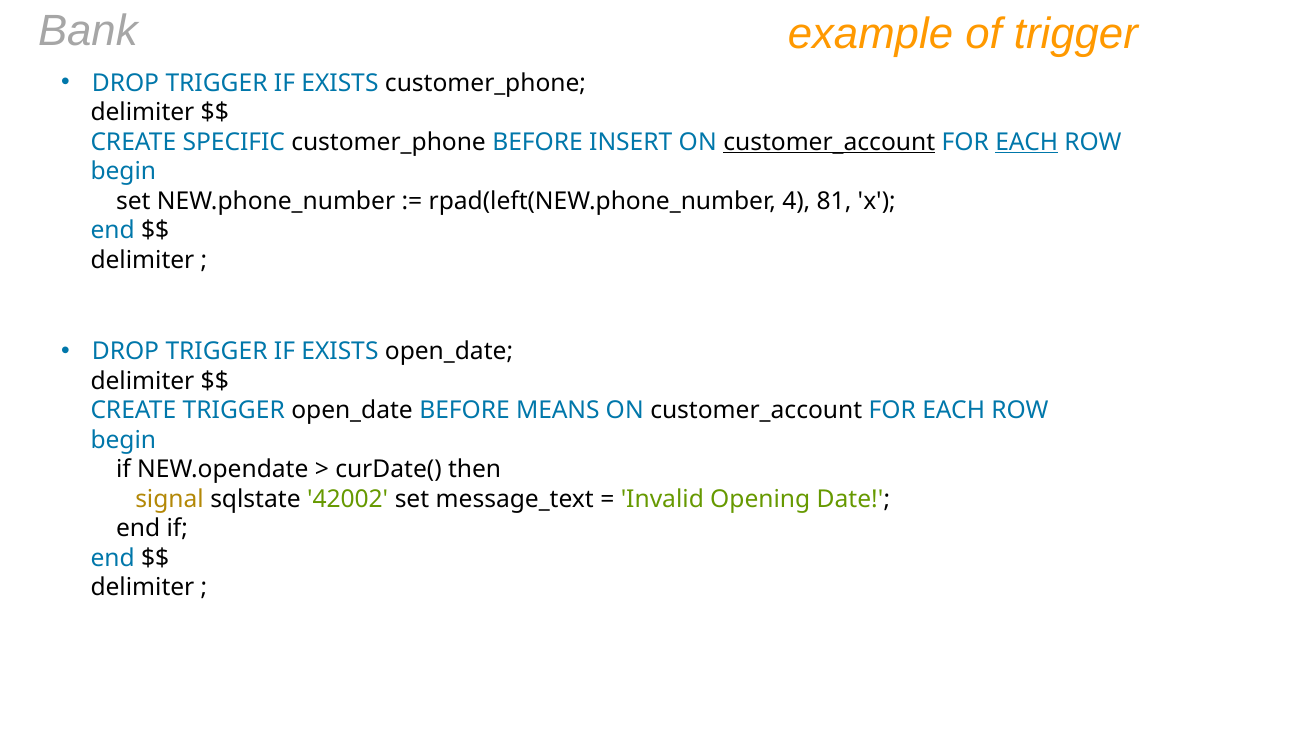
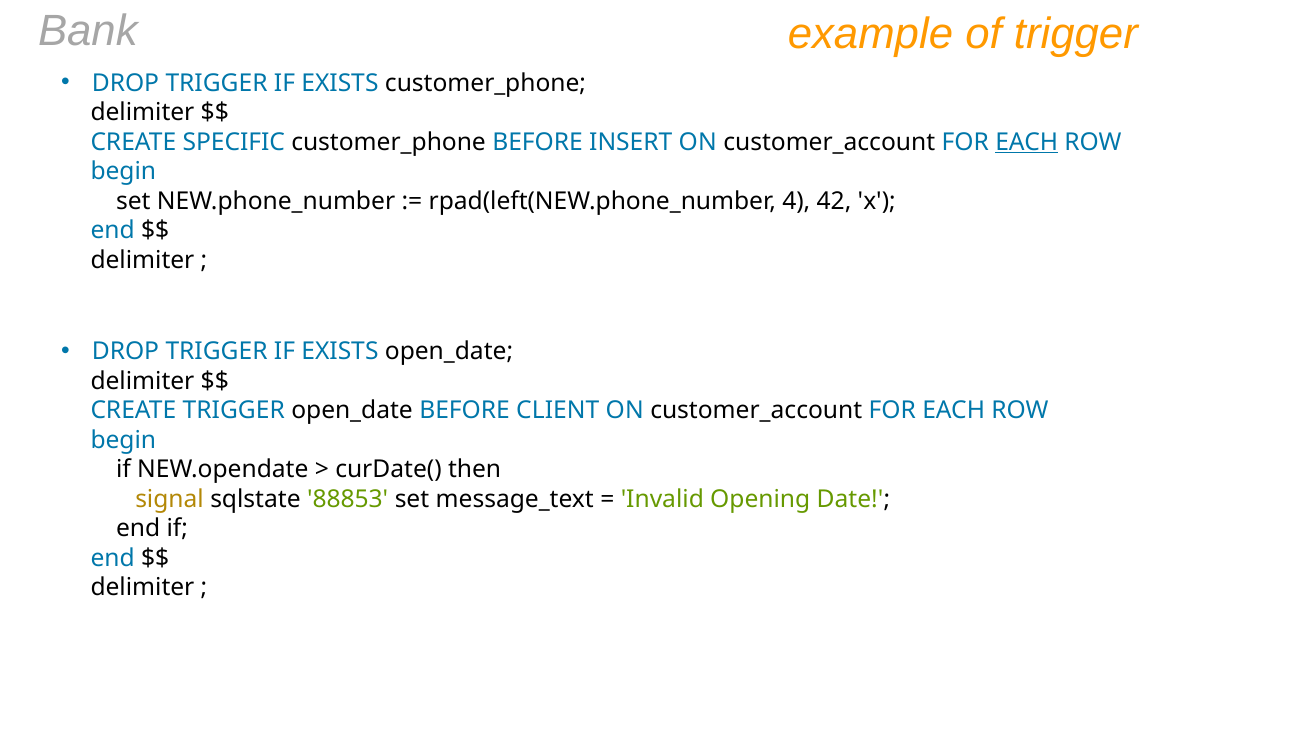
customer_account at (829, 142) underline: present -> none
81: 81 -> 42
MEANS: MEANS -> CLIENT
42002: 42002 -> 88853
